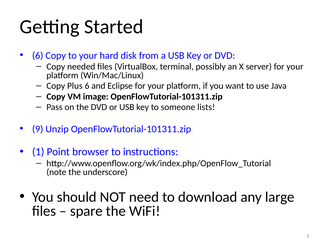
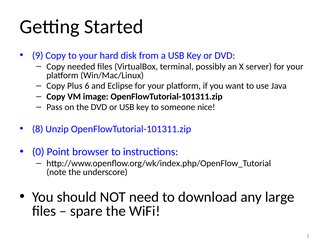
6 at (38, 55): 6 -> 9
lists: lists -> nice
9: 9 -> 8
1 at (38, 152): 1 -> 0
